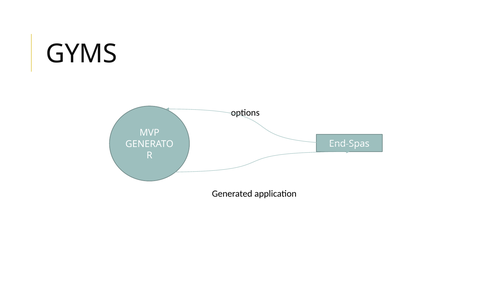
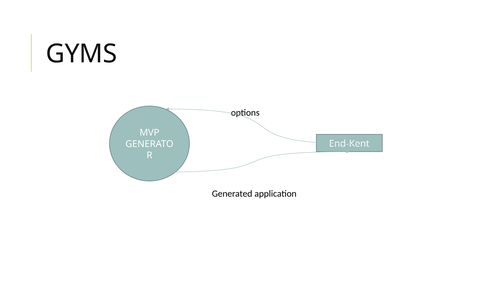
End-Spas: End-Spas -> End-Kent
